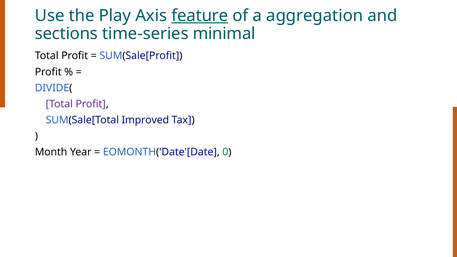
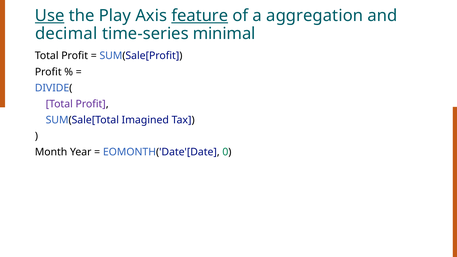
Use underline: none -> present
sections: sections -> decimal
Improved: Improved -> Imagined
